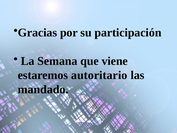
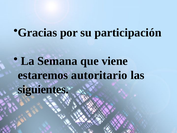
mandado: mandado -> siguientes
